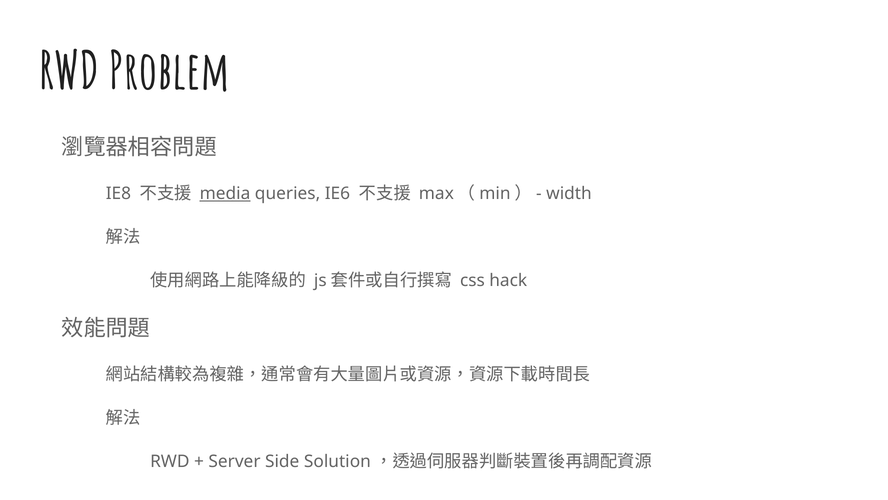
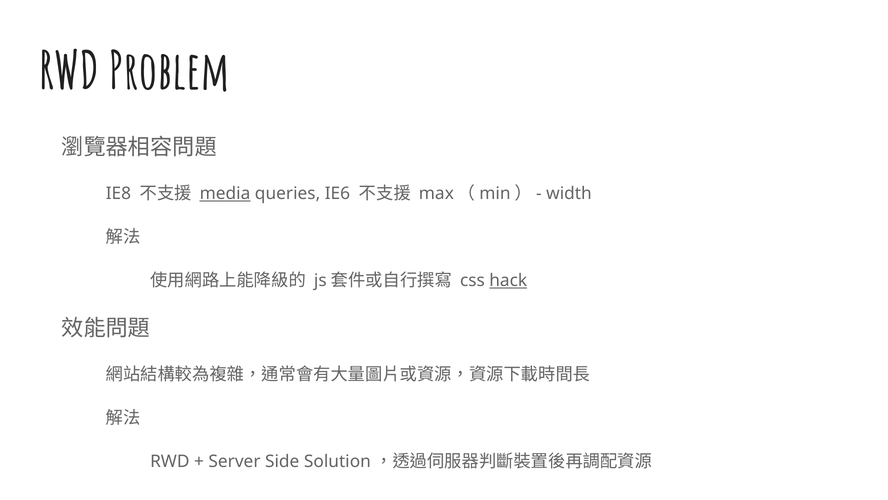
hack underline: none -> present
